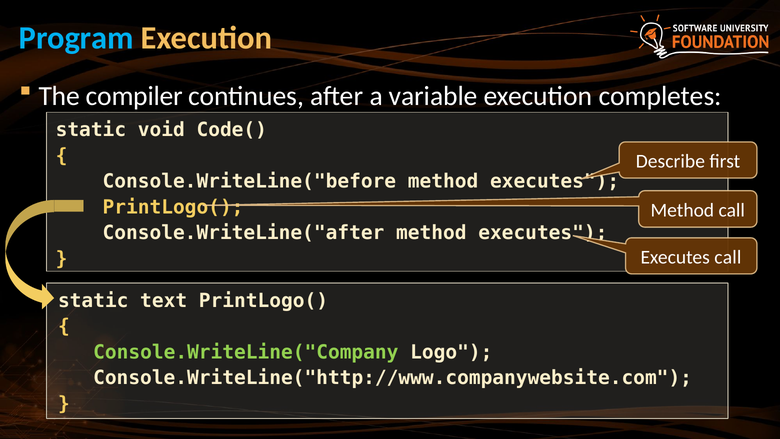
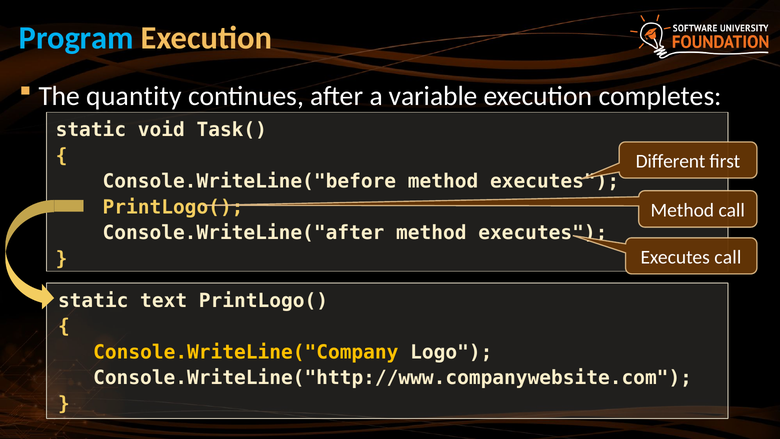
compiler: compiler -> quantity
Code(: Code( -> Task(
Describe: Describe -> Different
Console.WriteLine("Company colour: light green -> yellow
